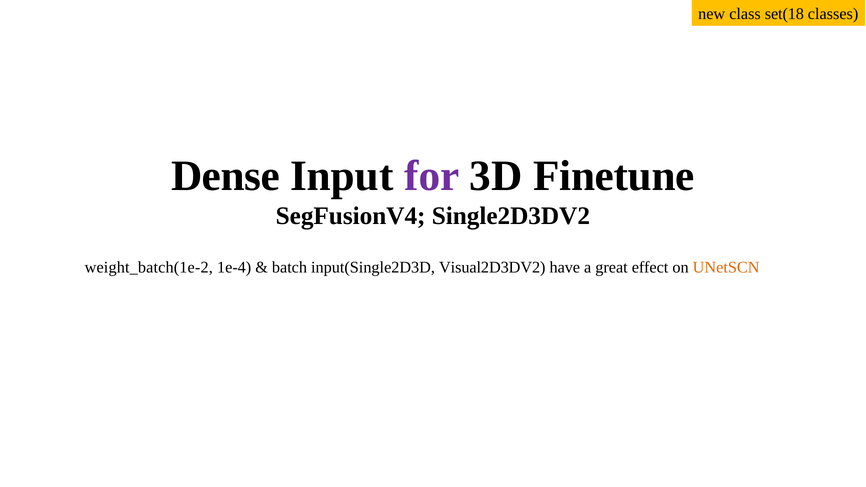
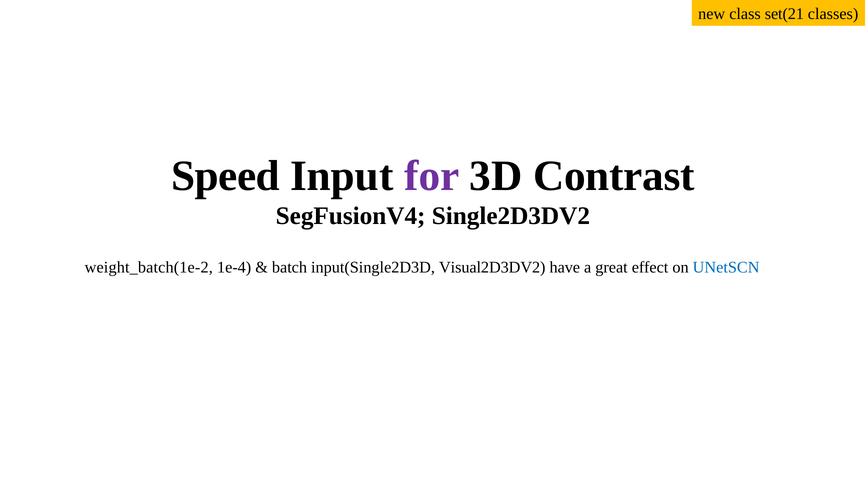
set(18: set(18 -> set(21
Dense: Dense -> Speed
Finetune: Finetune -> Contrast
UNetSCN colour: orange -> blue
